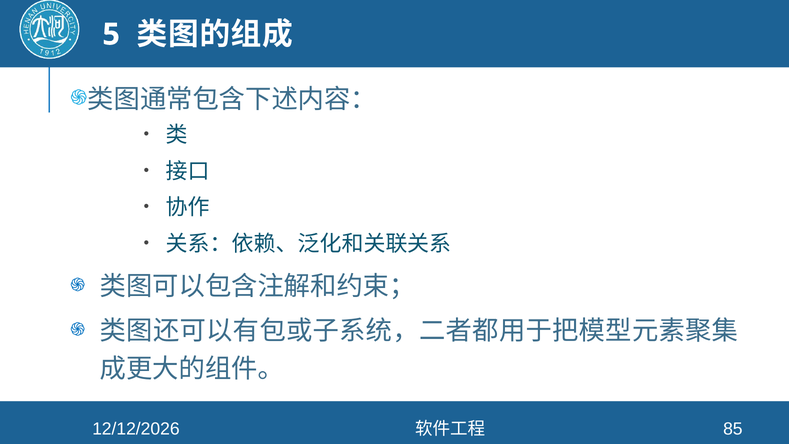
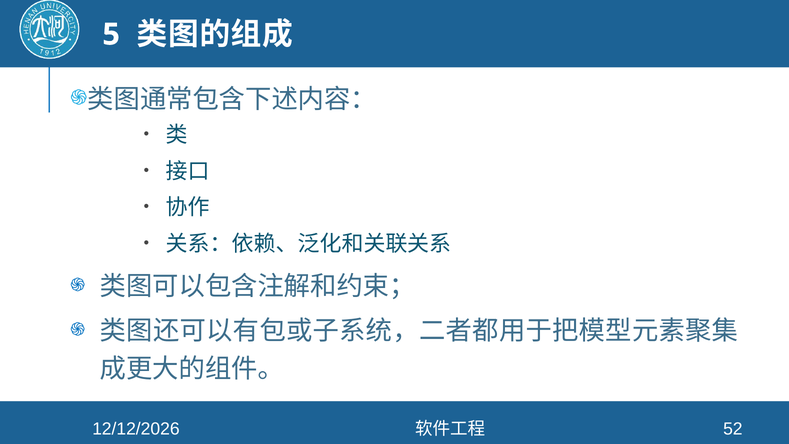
85: 85 -> 52
